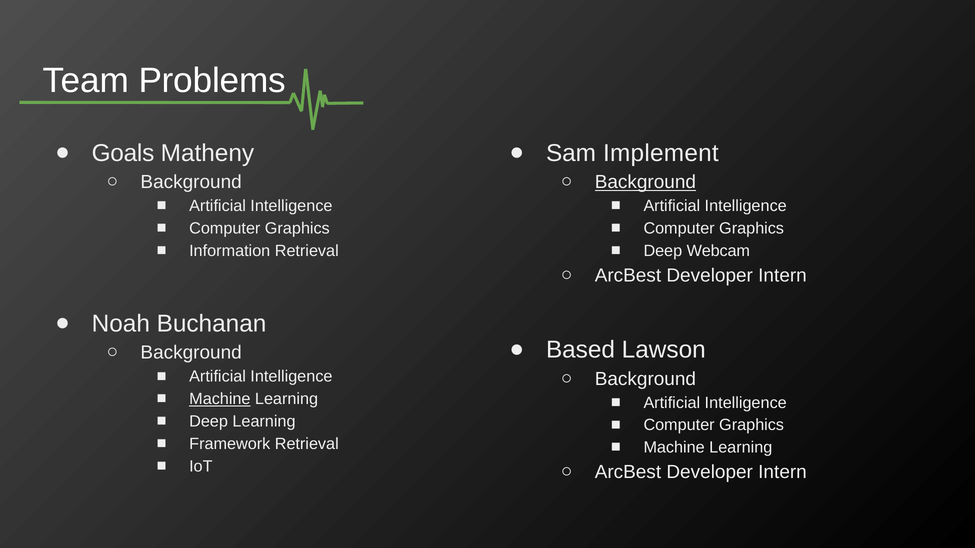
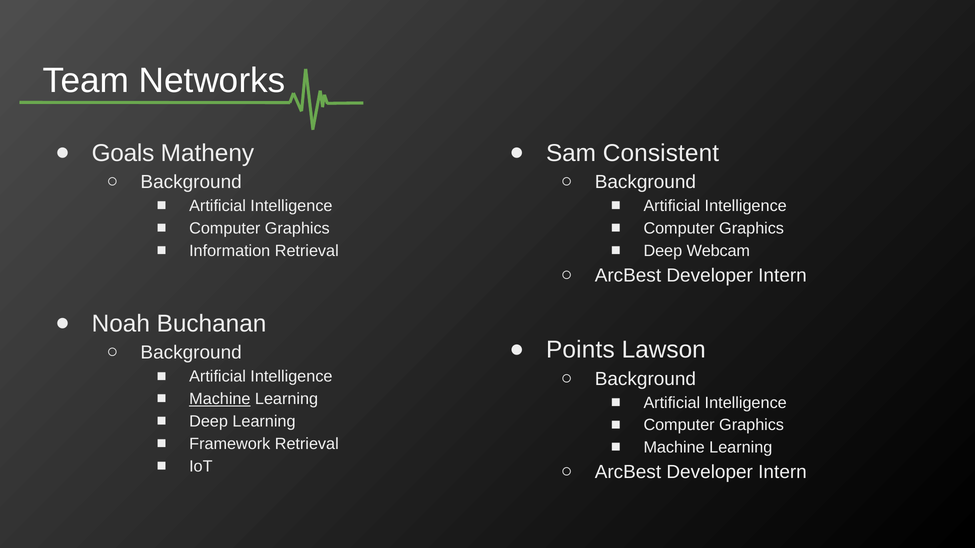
Problems: Problems -> Networks
Implement: Implement -> Consistent
Background at (645, 182) underline: present -> none
Based: Based -> Points
